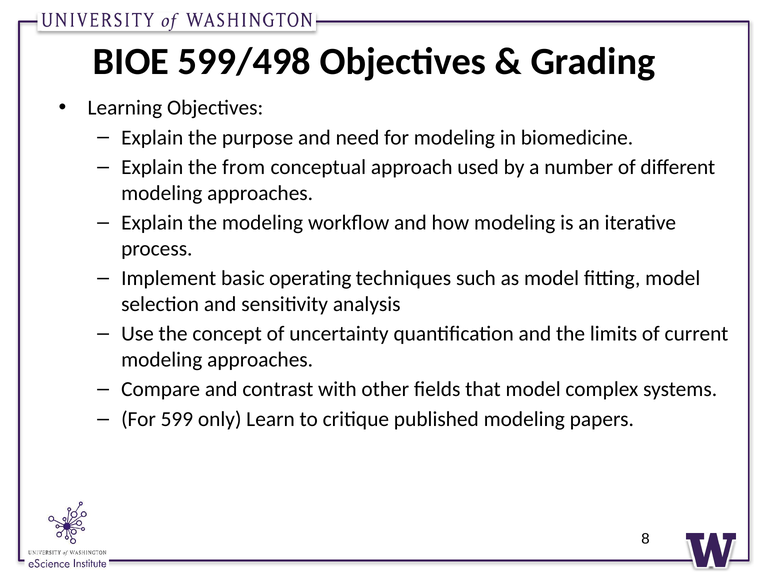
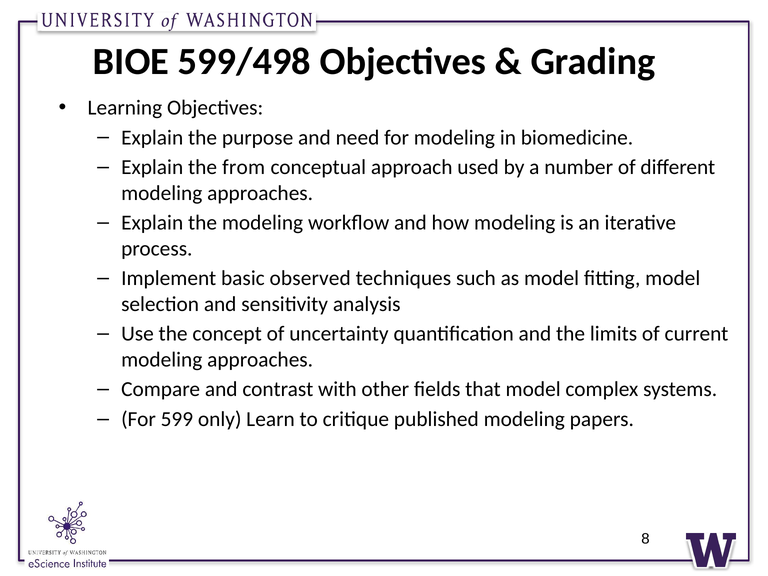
operating: operating -> observed
